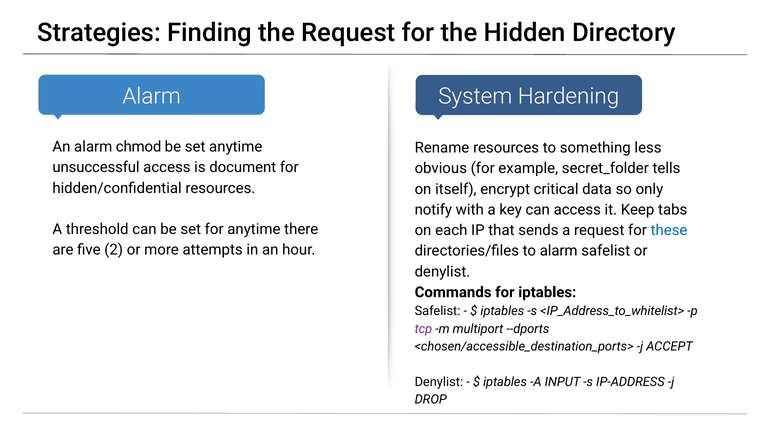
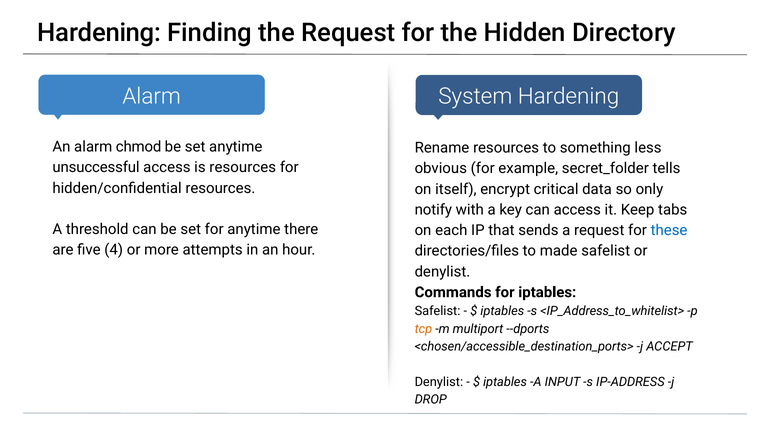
Strategies at (99, 33): Strategies -> Hardening
is document: document -> resources
2: 2 -> 4
to alarm: alarm -> made
tcp colour: purple -> orange
